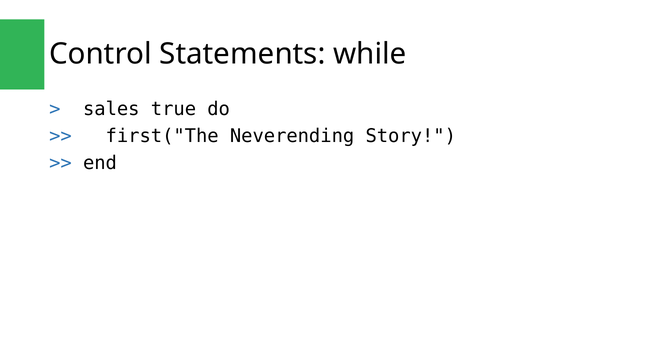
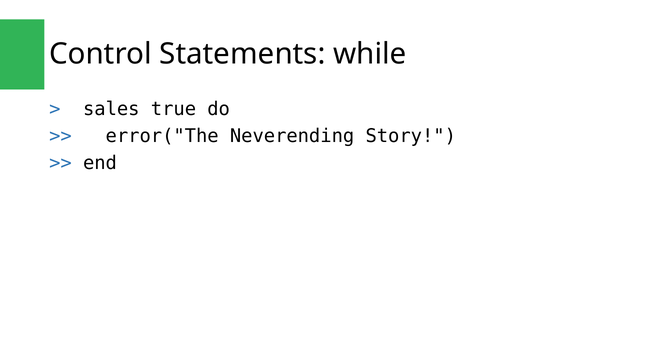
first("The: first("The -> error("The
